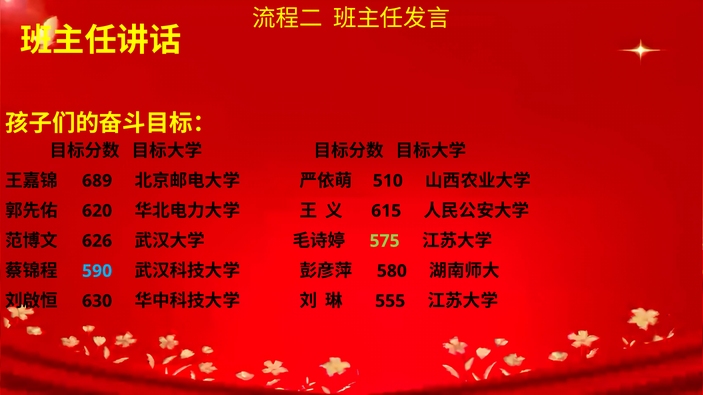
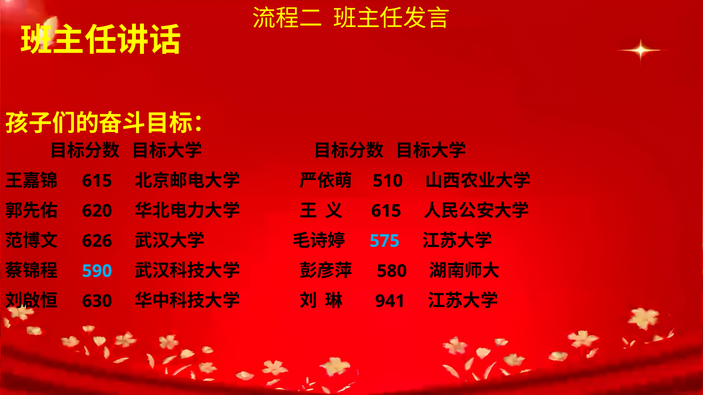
689 at (97, 181): 689 -> 615
575 colour: light green -> light blue
555: 555 -> 941
